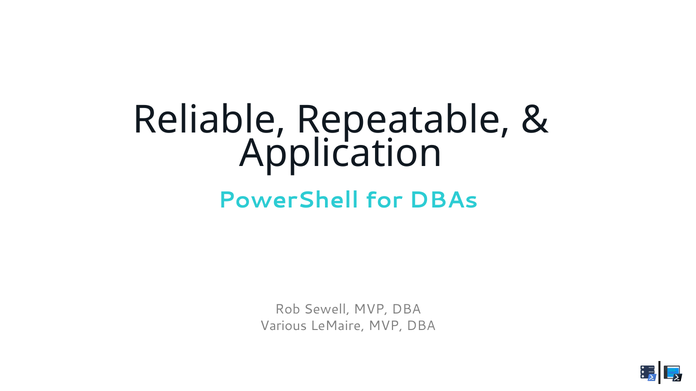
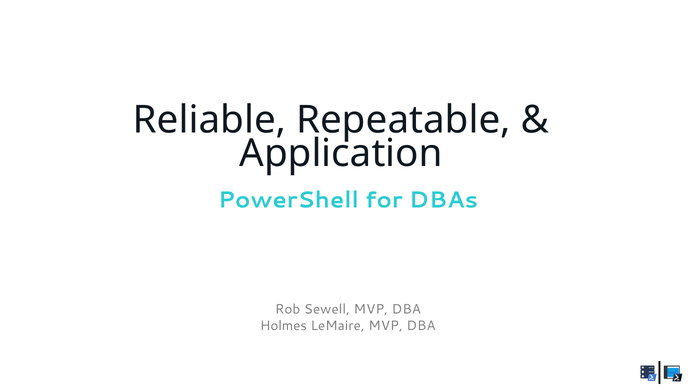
Various: Various -> Holmes
